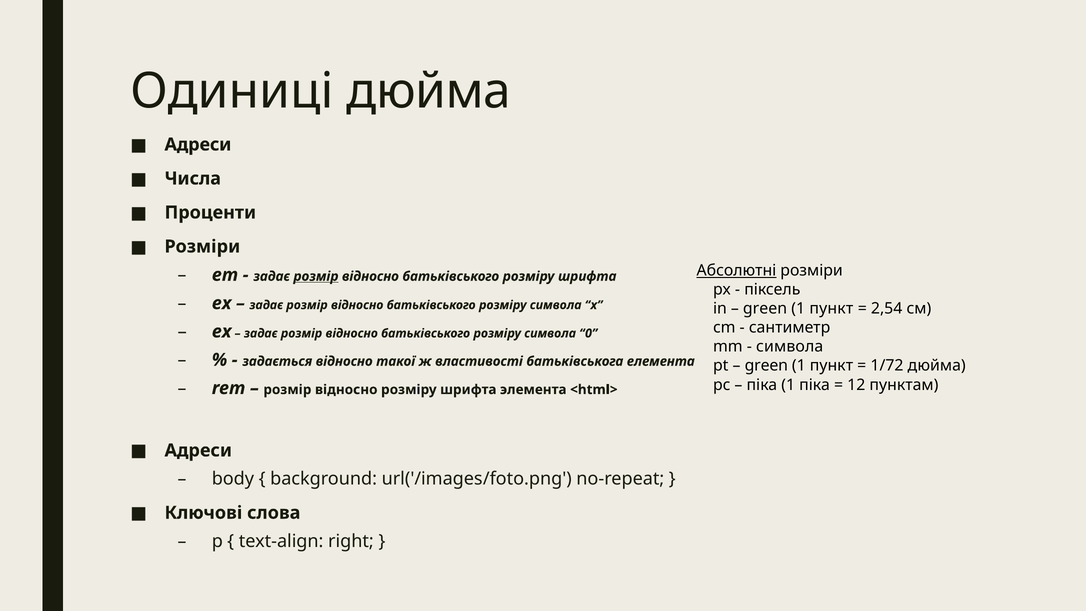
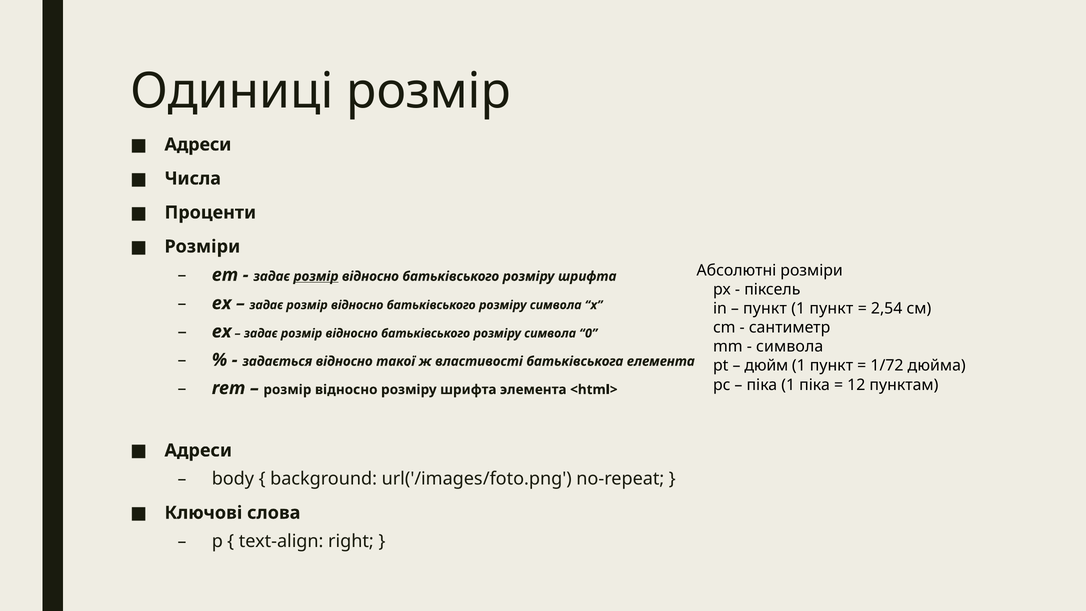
Одиниці дюйма: дюйма -> розмір
Абсолютні underline: present -> none
green at (765, 309): green -> пункт
green at (766, 366): green -> дюйм
